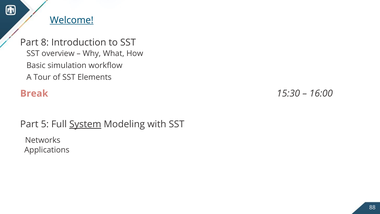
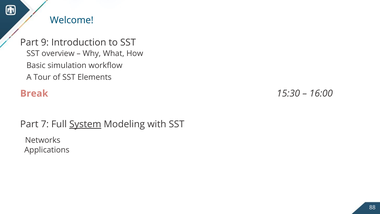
Welcome underline: present -> none
8: 8 -> 9
5: 5 -> 7
